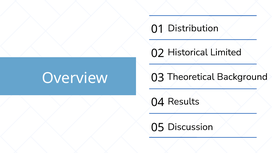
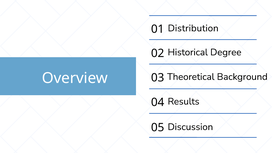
Limited: Limited -> Degree
